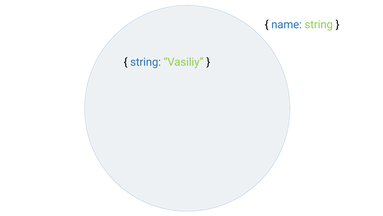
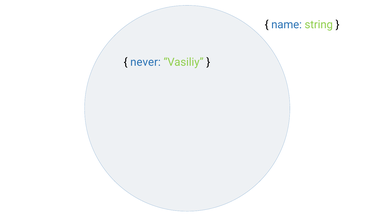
string at (146, 62): string -> never
